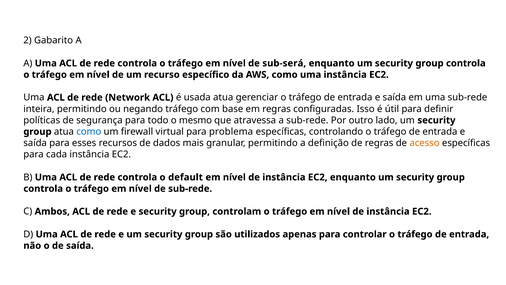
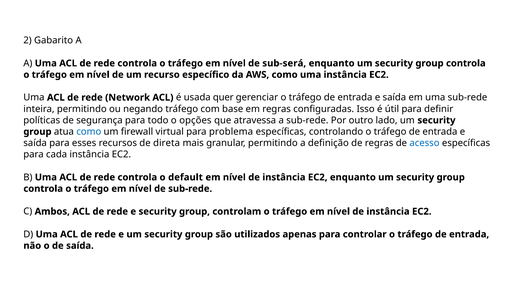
usada atua: atua -> quer
mesmo: mesmo -> opções
dados: dados -> direta
acesso colour: orange -> blue
